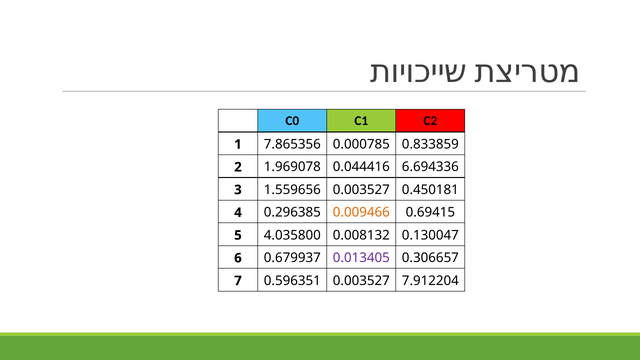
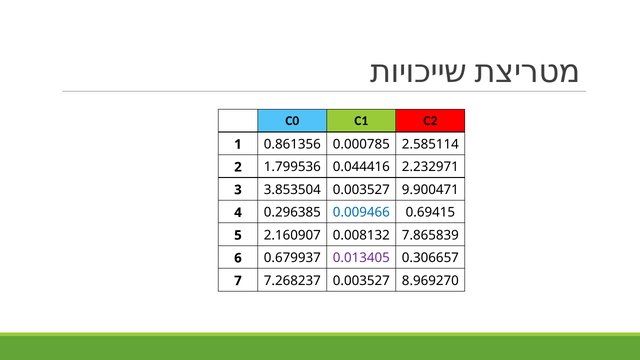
7.865356: 7.865356 -> 0.861356
0.833859: 0.833859 -> 2.585114
1.969078: 1.969078 -> 1.799536
6.694336: 6.694336 -> 2.232971
1.559656: 1.559656 -> 3.853504
0.450181: 0.450181 -> 9.900471
0.009466 colour: orange -> blue
4.035800: 4.035800 -> 2.160907
0.130047: 0.130047 -> 7.865839
0.596351: 0.596351 -> 7.268237
7.912204: 7.912204 -> 8.969270
